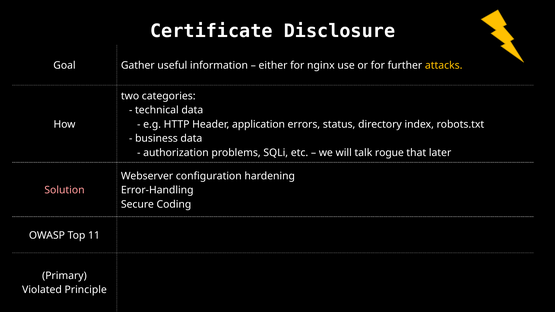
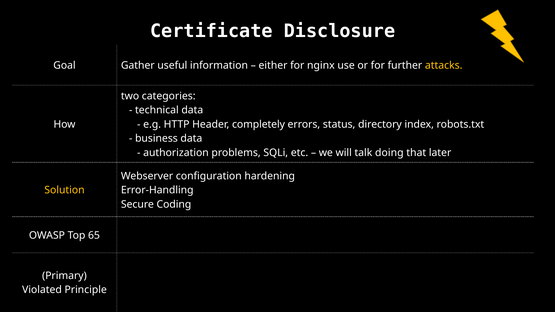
application: application -> completely
rogue: rogue -> doing
Solution colour: pink -> yellow
11: 11 -> 65
